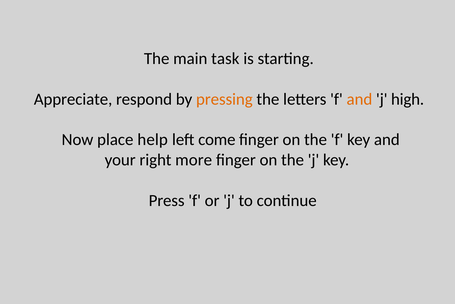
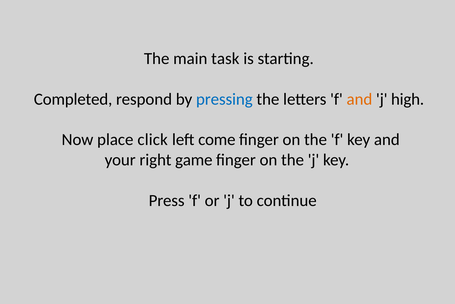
Appreciate: Appreciate -> Completed
pressing colour: orange -> blue
help: help -> click
more: more -> game
